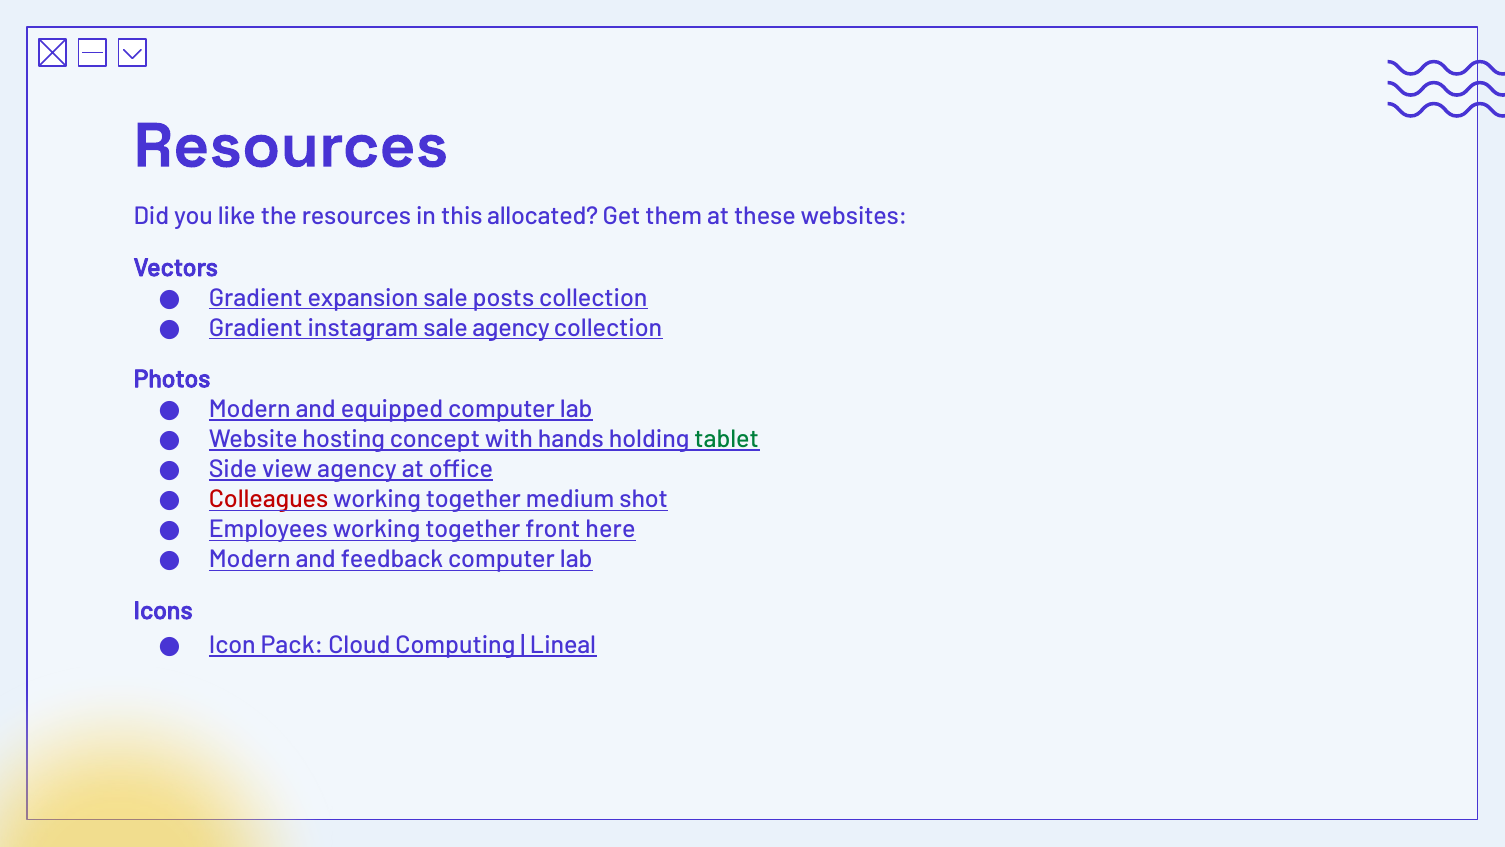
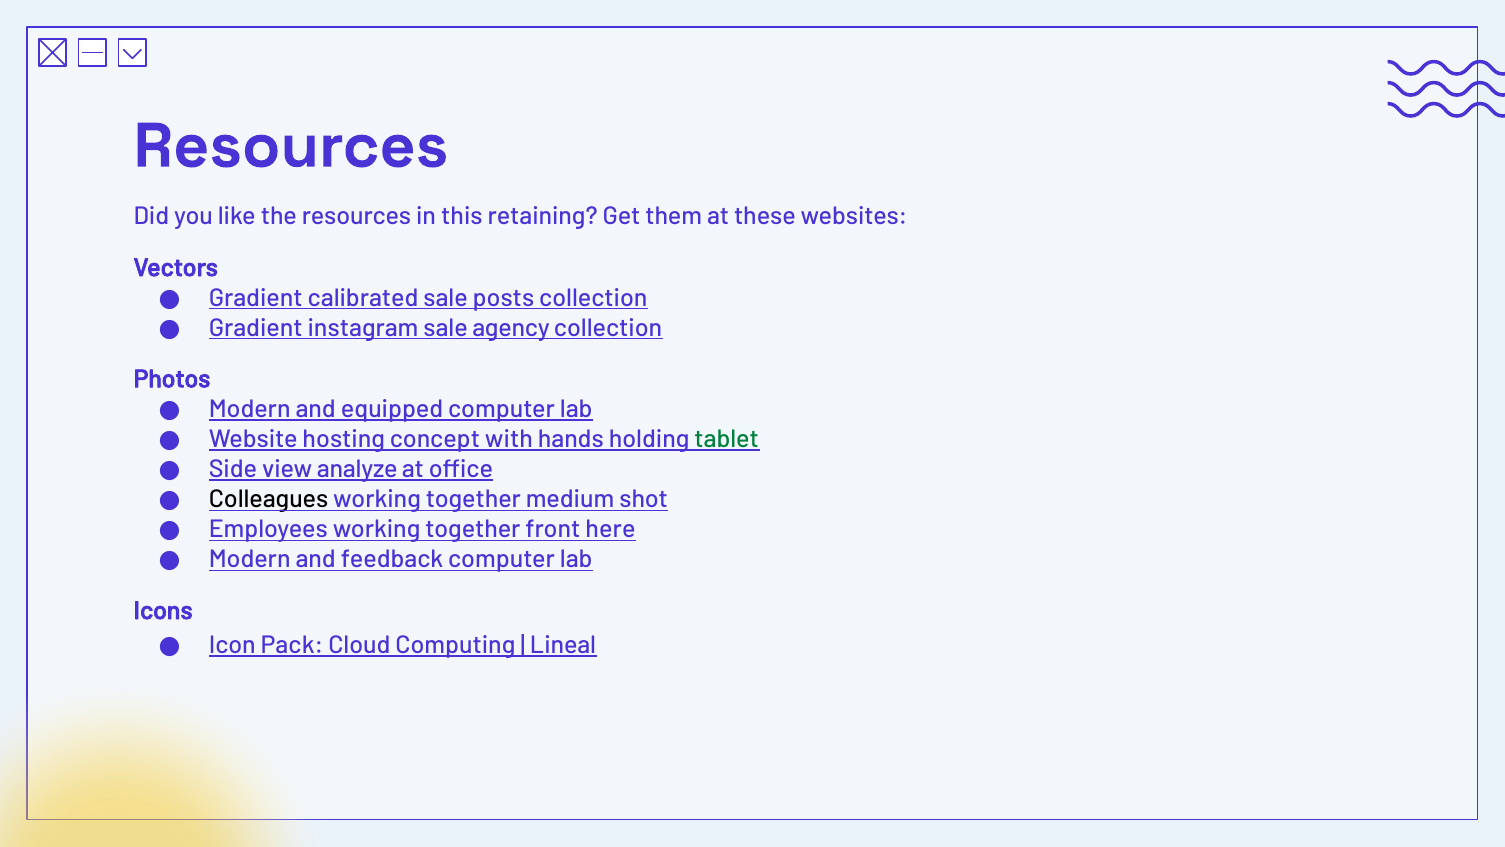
allocated: allocated -> retaining
expansion: expansion -> calibrated
view agency: agency -> analyze
Colleagues colour: red -> black
